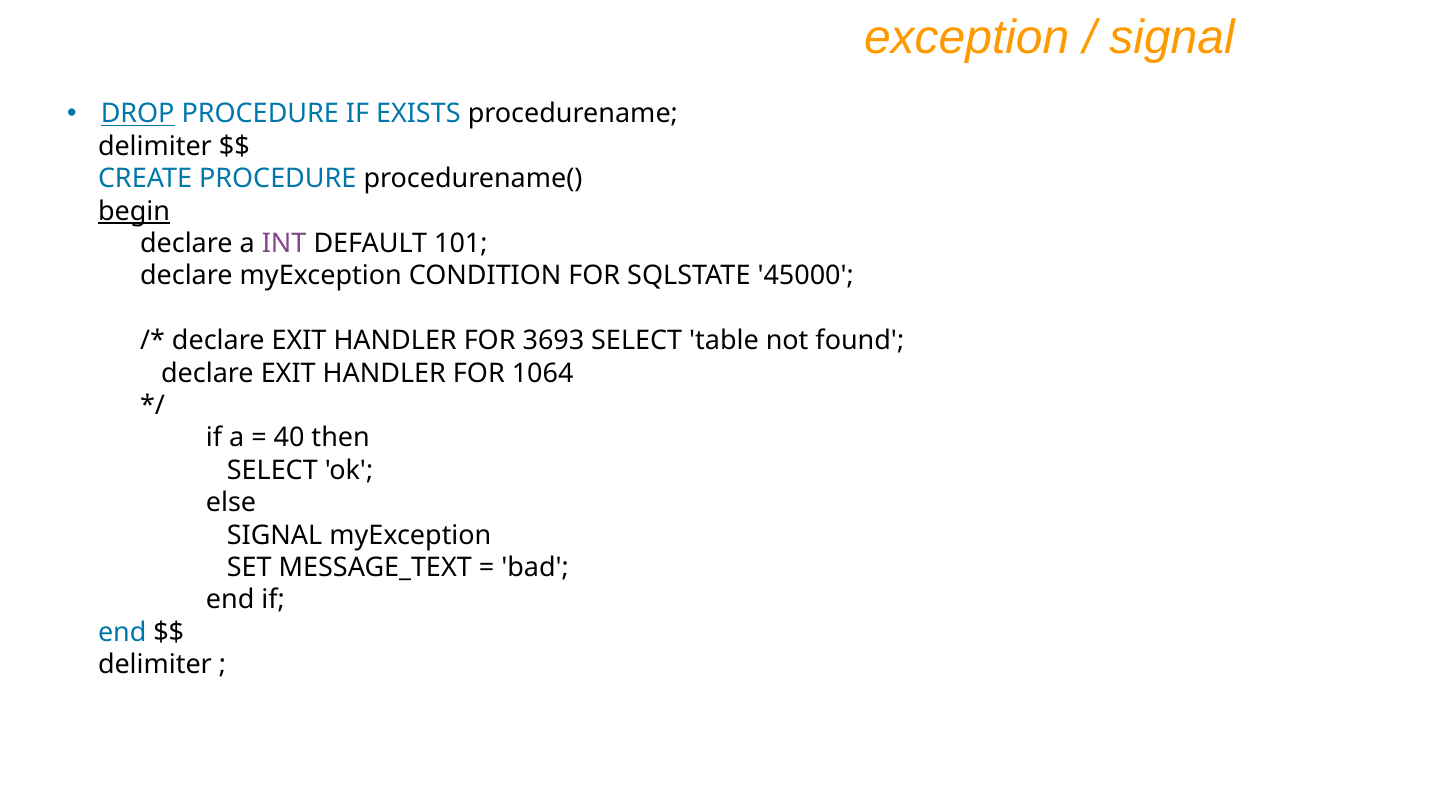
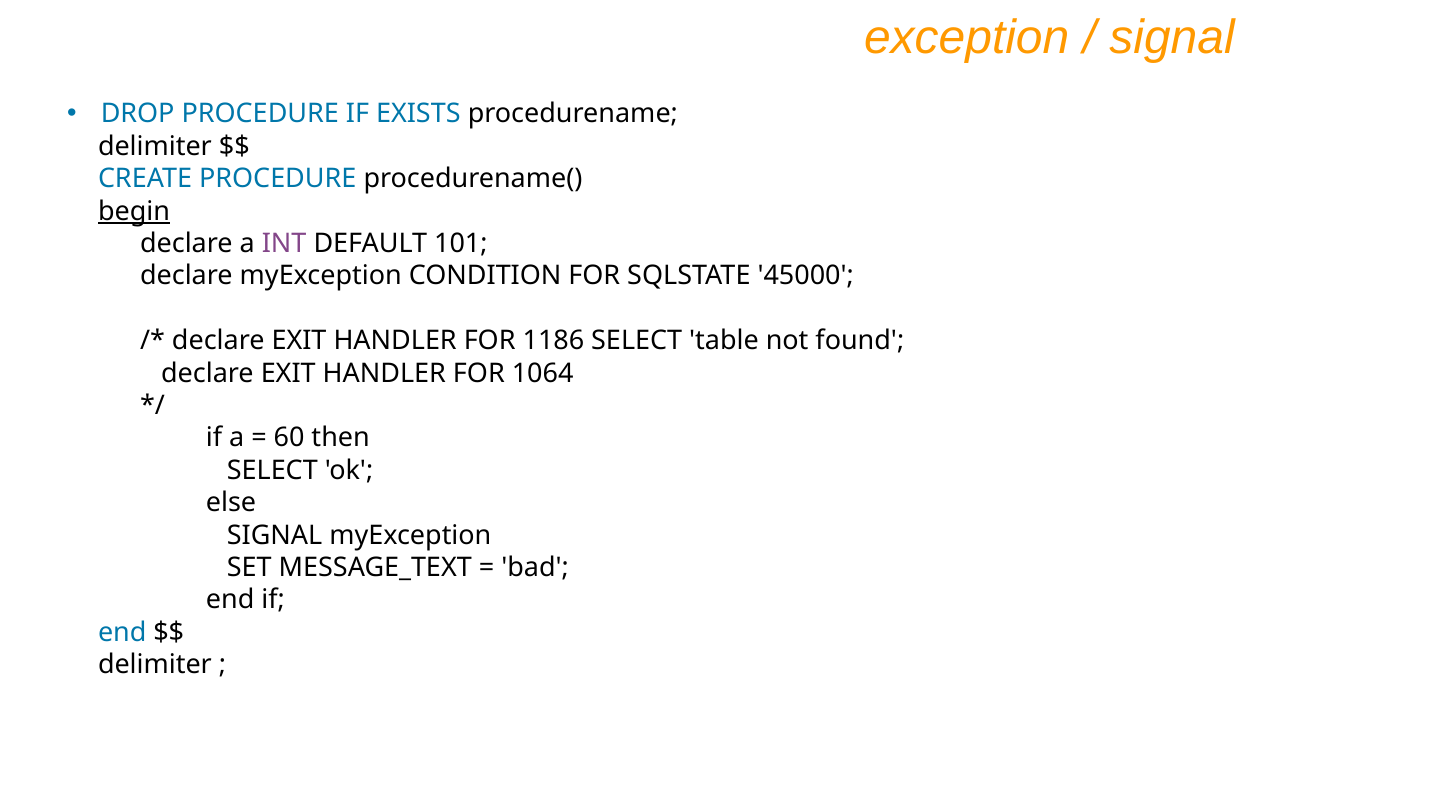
DROP underline: present -> none
3693: 3693 -> 1186
40: 40 -> 60
